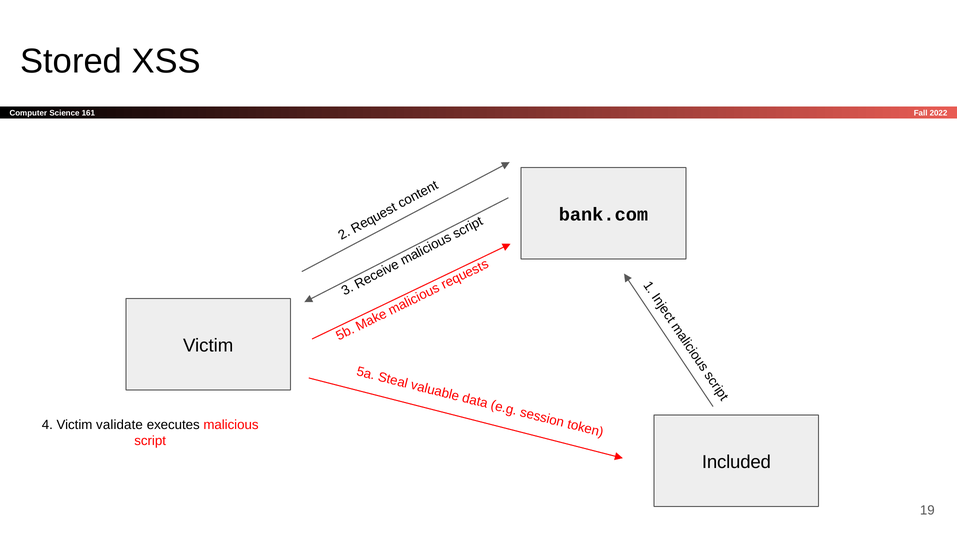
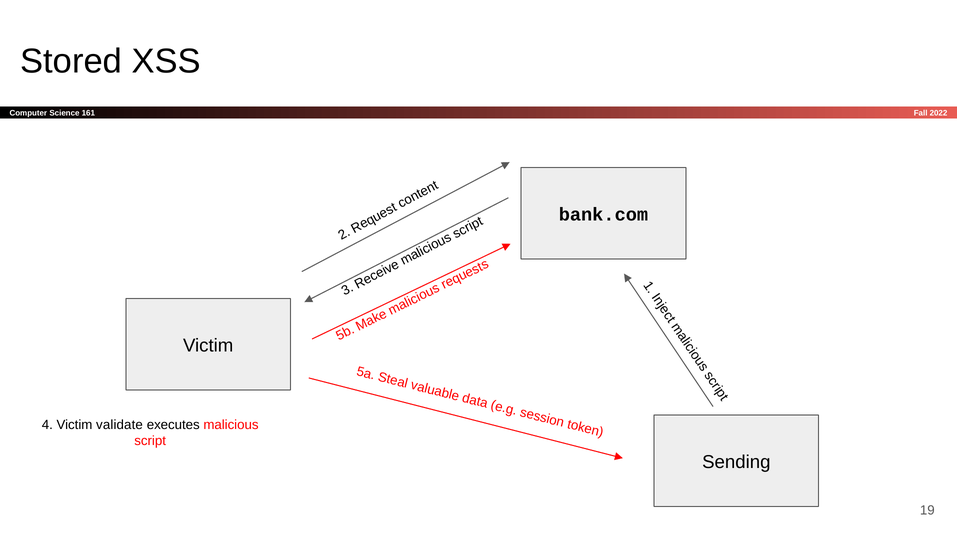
Included: Included -> Sending
